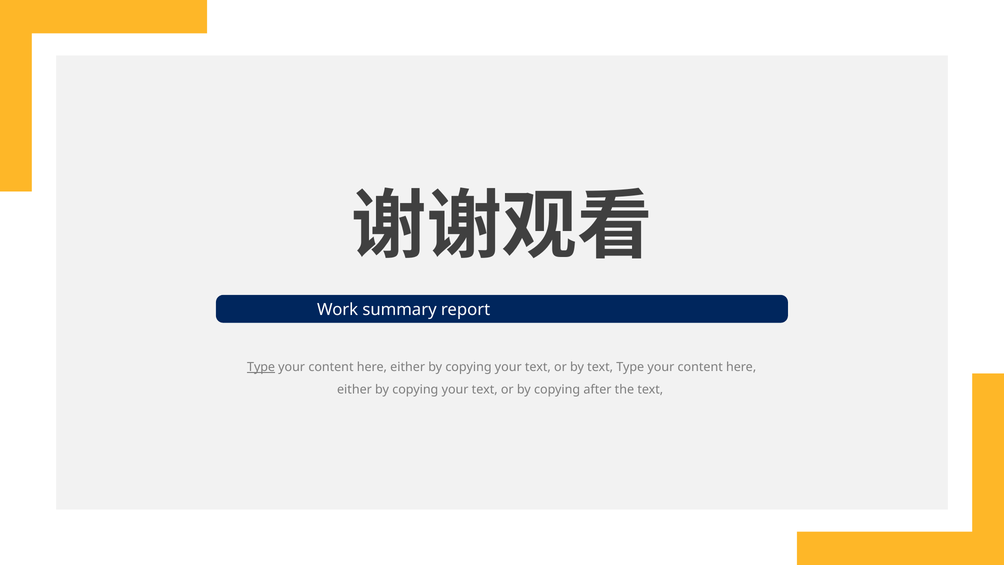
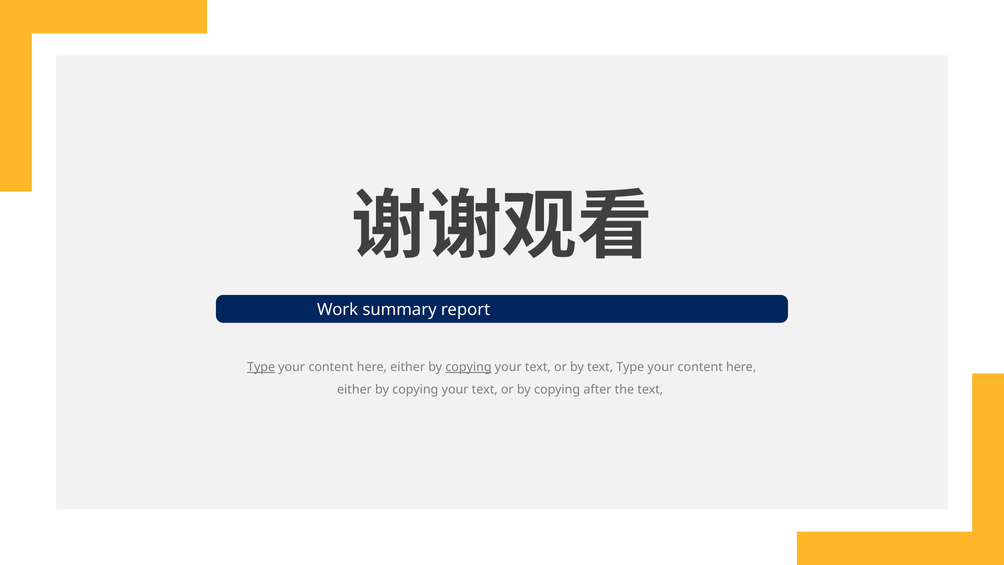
copying at (468, 367) underline: none -> present
